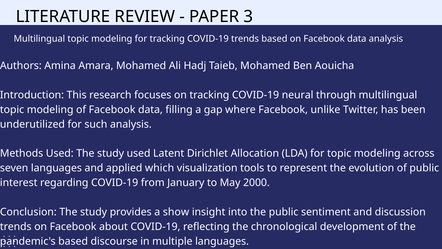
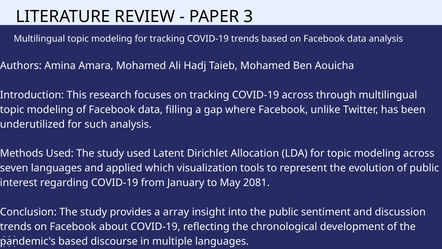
COVID-19 neural: neural -> across
2000: 2000 -> 2081
show: show -> array
